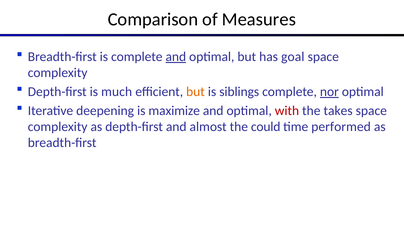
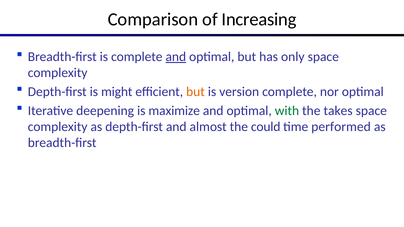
Measures: Measures -> Increasing
goal: goal -> only
much: much -> might
siblings: siblings -> version
nor underline: present -> none
with colour: red -> green
